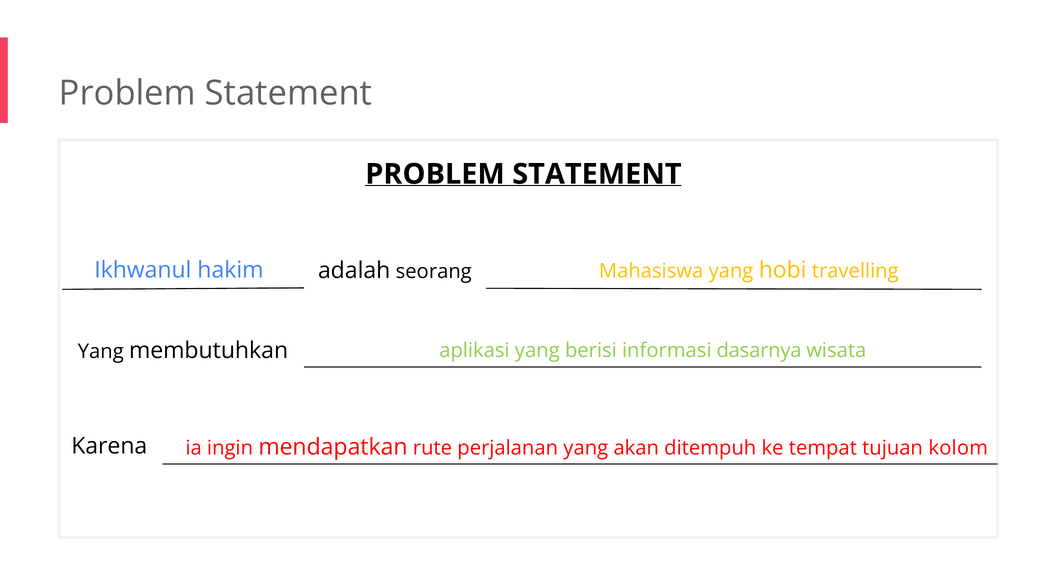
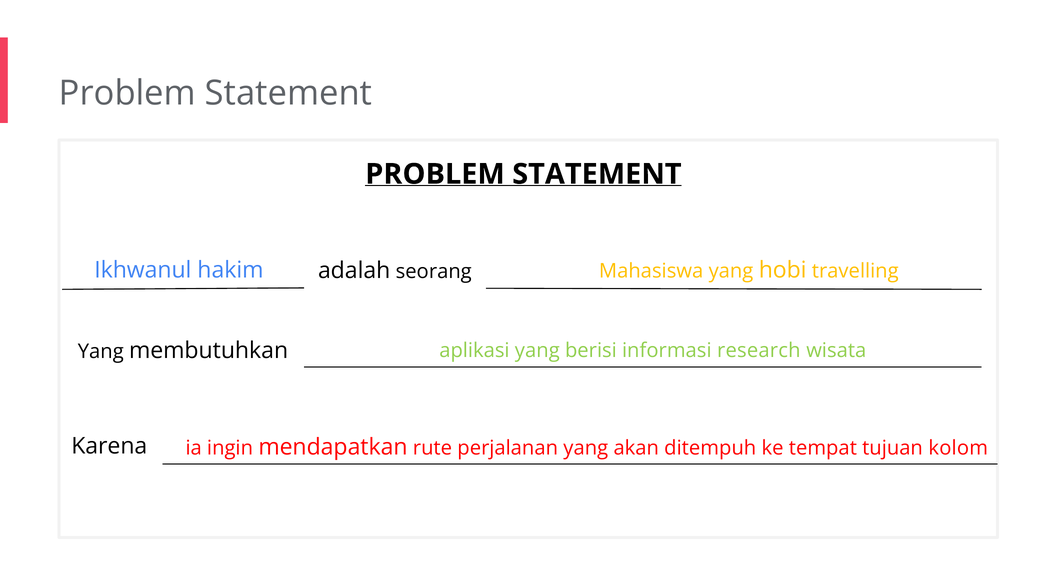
dasarnya: dasarnya -> research
